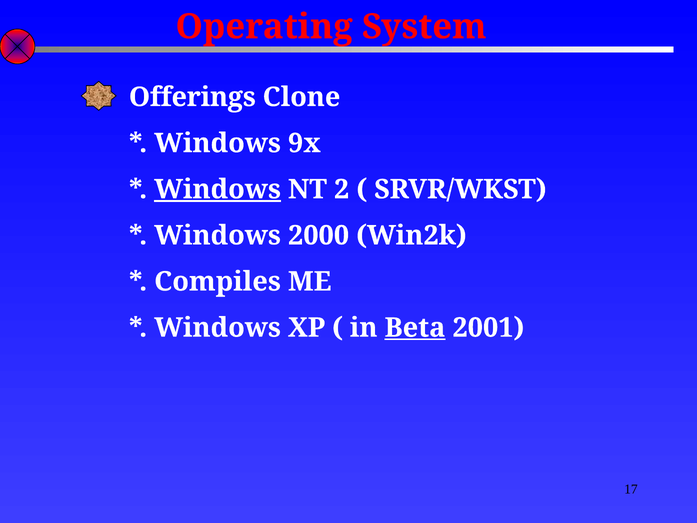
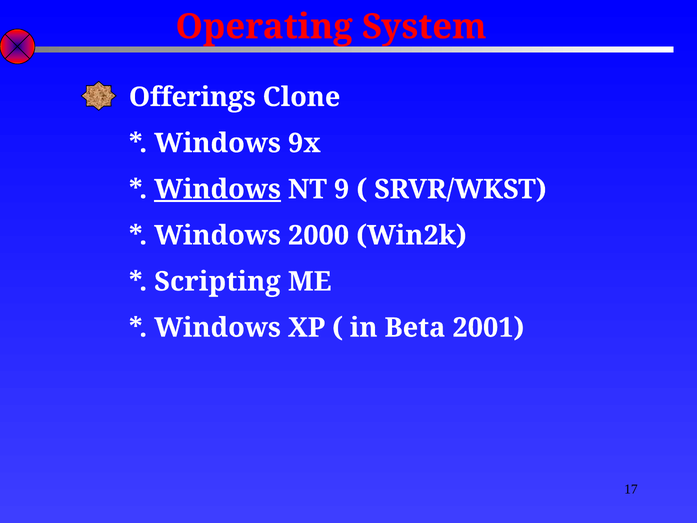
2: 2 -> 9
Compiles: Compiles -> Scripting
Beta underline: present -> none
